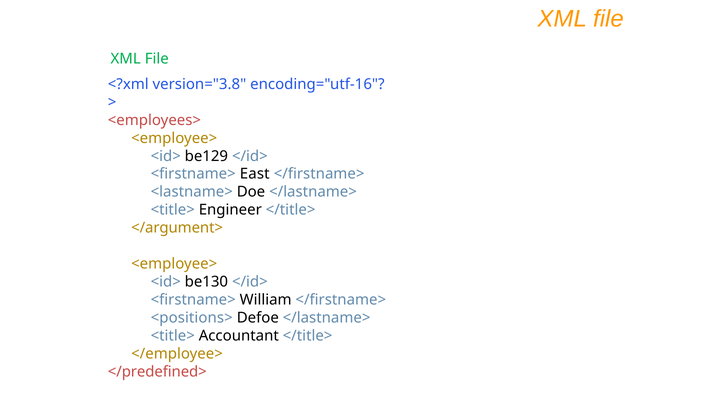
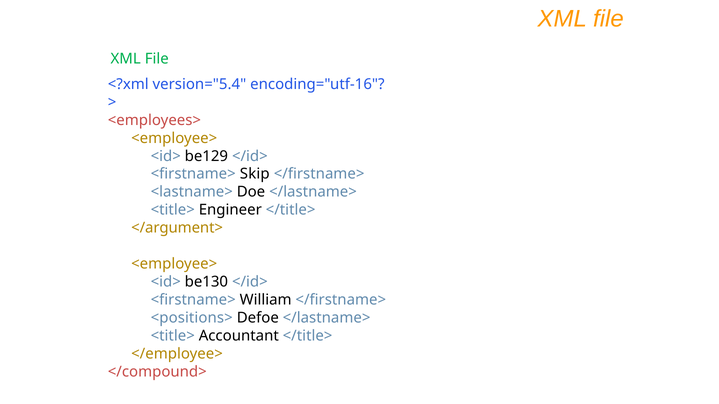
version="3.8: version="3.8 -> version="5.4
East: East -> Skip
</predefined>: </predefined> -> </compound>
